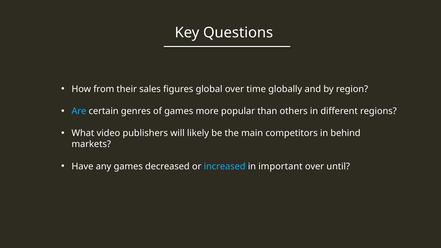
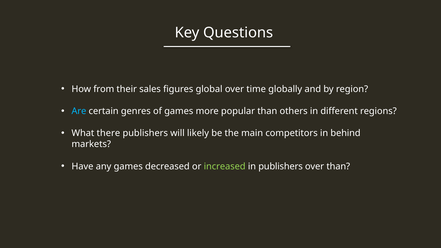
video: video -> there
increased colour: light blue -> light green
in important: important -> publishers
over until: until -> than
